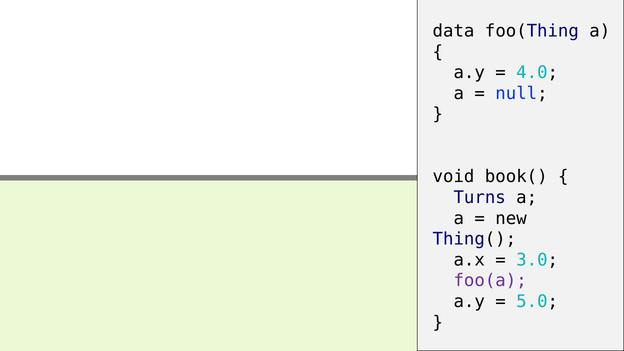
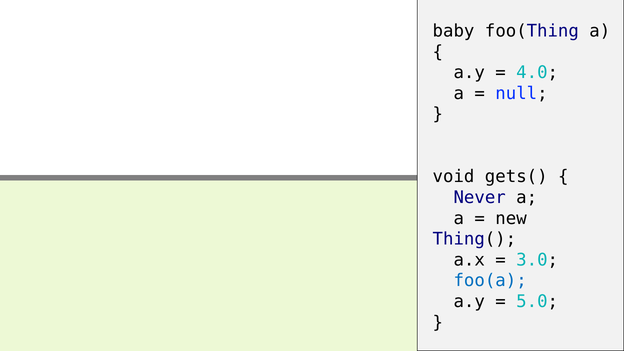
data: data -> baby
book(: book( -> gets(
Turns: Turns -> Never
foo(a colour: purple -> blue
